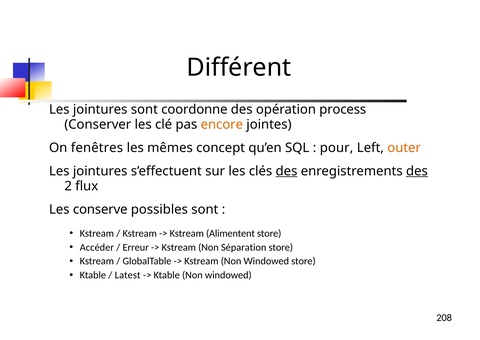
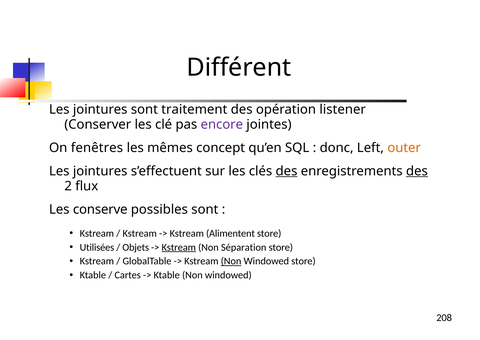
coordonne: coordonne -> traitement
process: process -> listener
encore colour: orange -> purple
pour: pour -> donc
Accéder: Accéder -> Utilisées
Erreur: Erreur -> Objets
Kstream at (179, 247) underline: none -> present
Non at (231, 261) underline: none -> present
Latest: Latest -> Cartes
